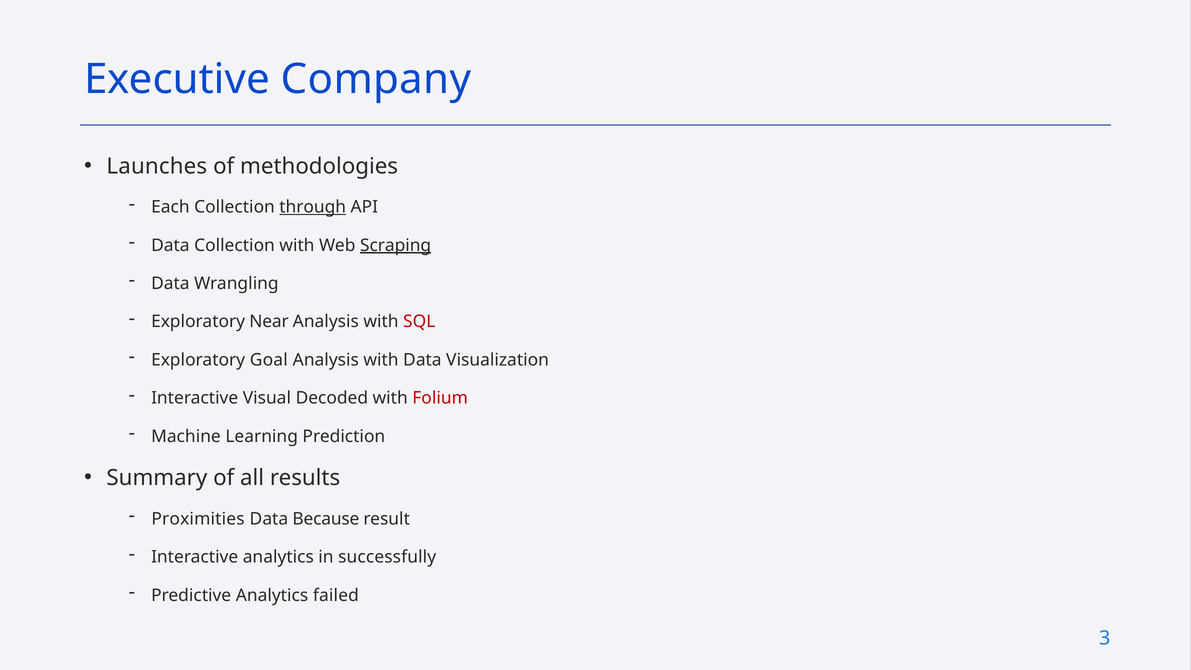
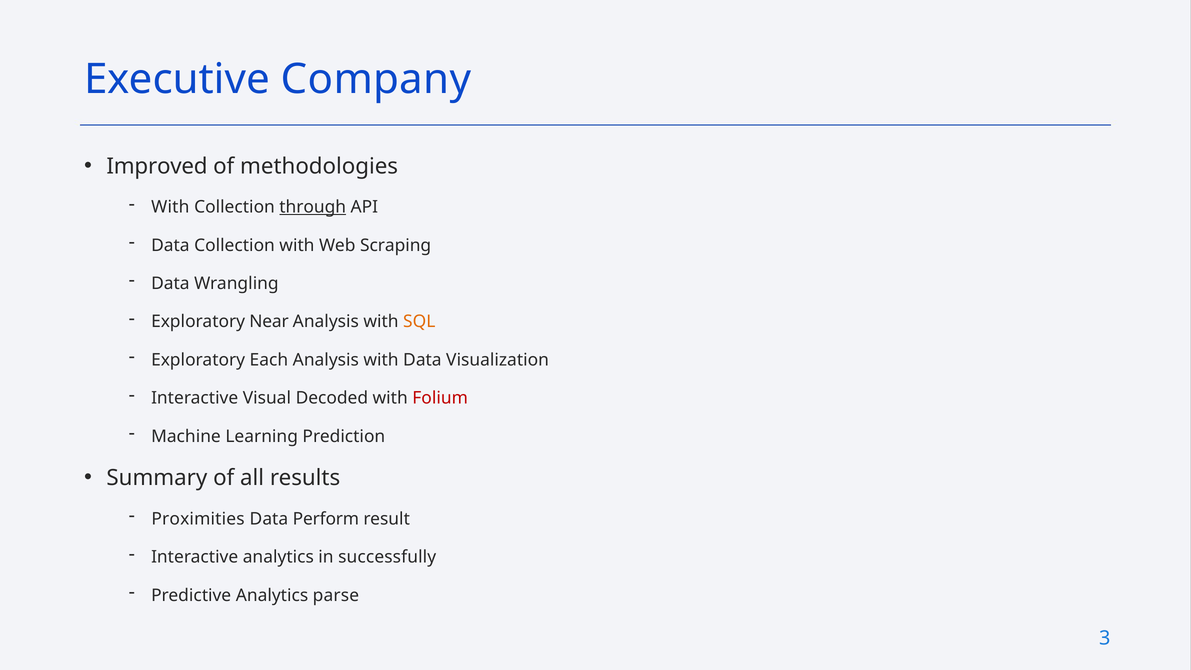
Launches: Launches -> Improved
Each at (170, 207): Each -> With
Scraping underline: present -> none
SQL colour: red -> orange
Goal: Goal -> Each
Because: Because -> Perform
failed: failed -> parse
